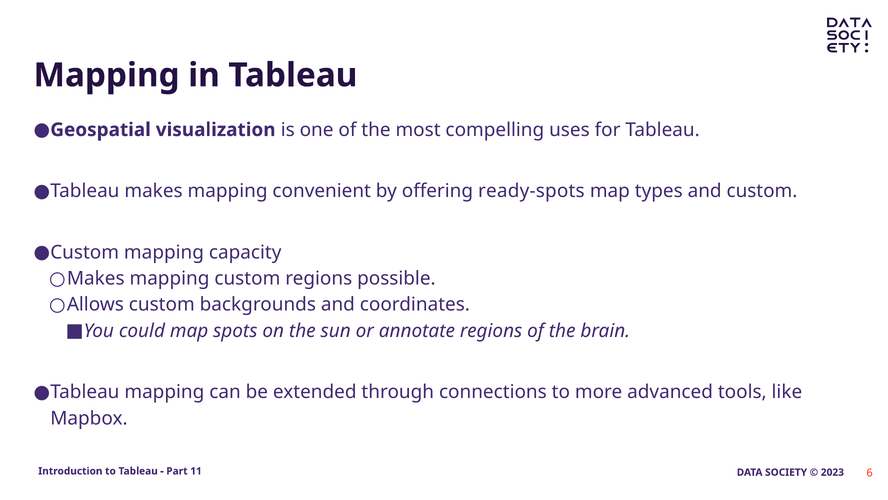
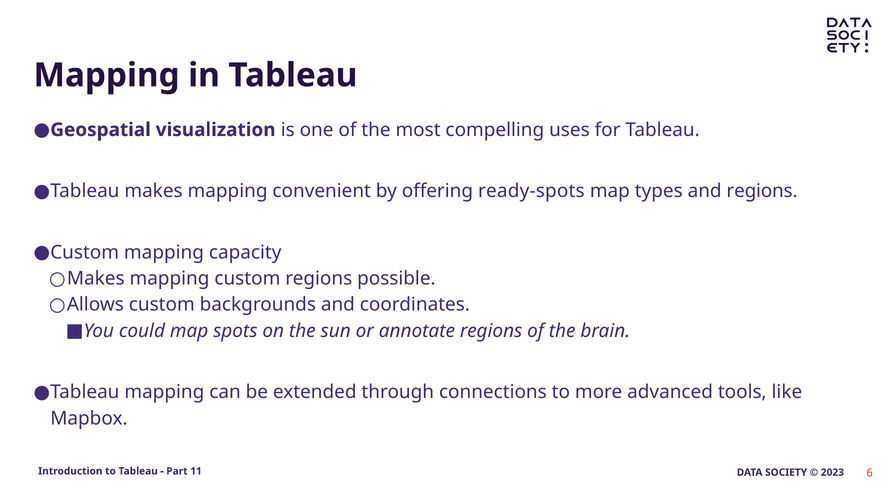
and custom: custom -> regions
